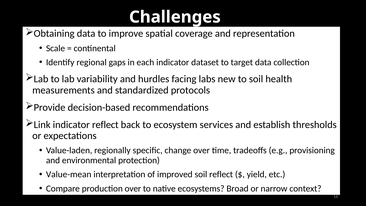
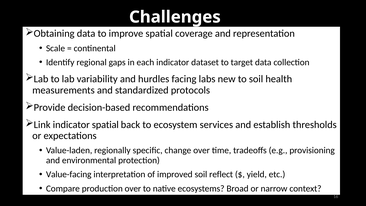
indicator reflect: reflect -> spatial
Value-mean: Value-mean -> Value-facing
